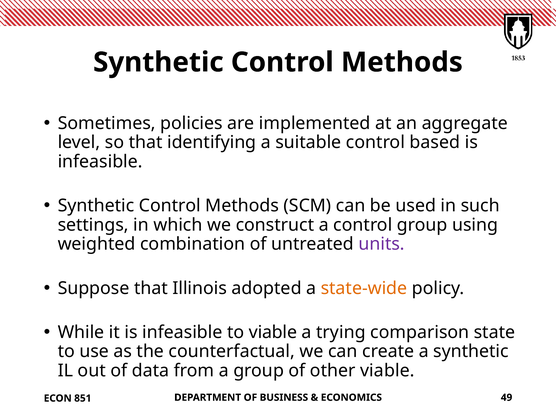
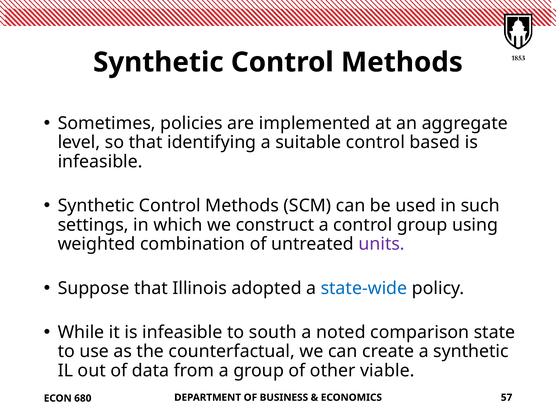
state-wide colour: orange -> blue
to viable: viable -> south
trying: trying -> noted
49: 49 -> 57
851: 851 -> 680
